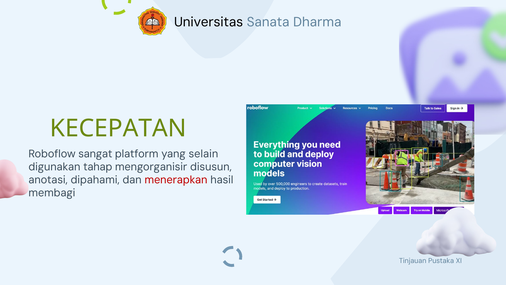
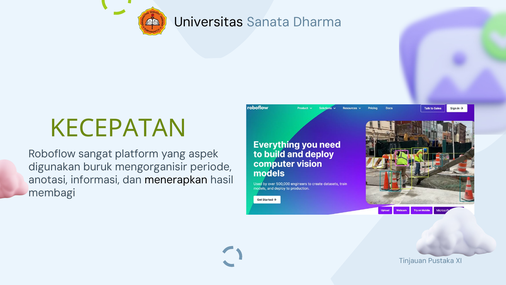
selain: selain -> aspek
tahap: tahap -> buruk
disusun: disusun -> periode
dipahami: dipahami -> informasi
menerapkan colour: red -> black
